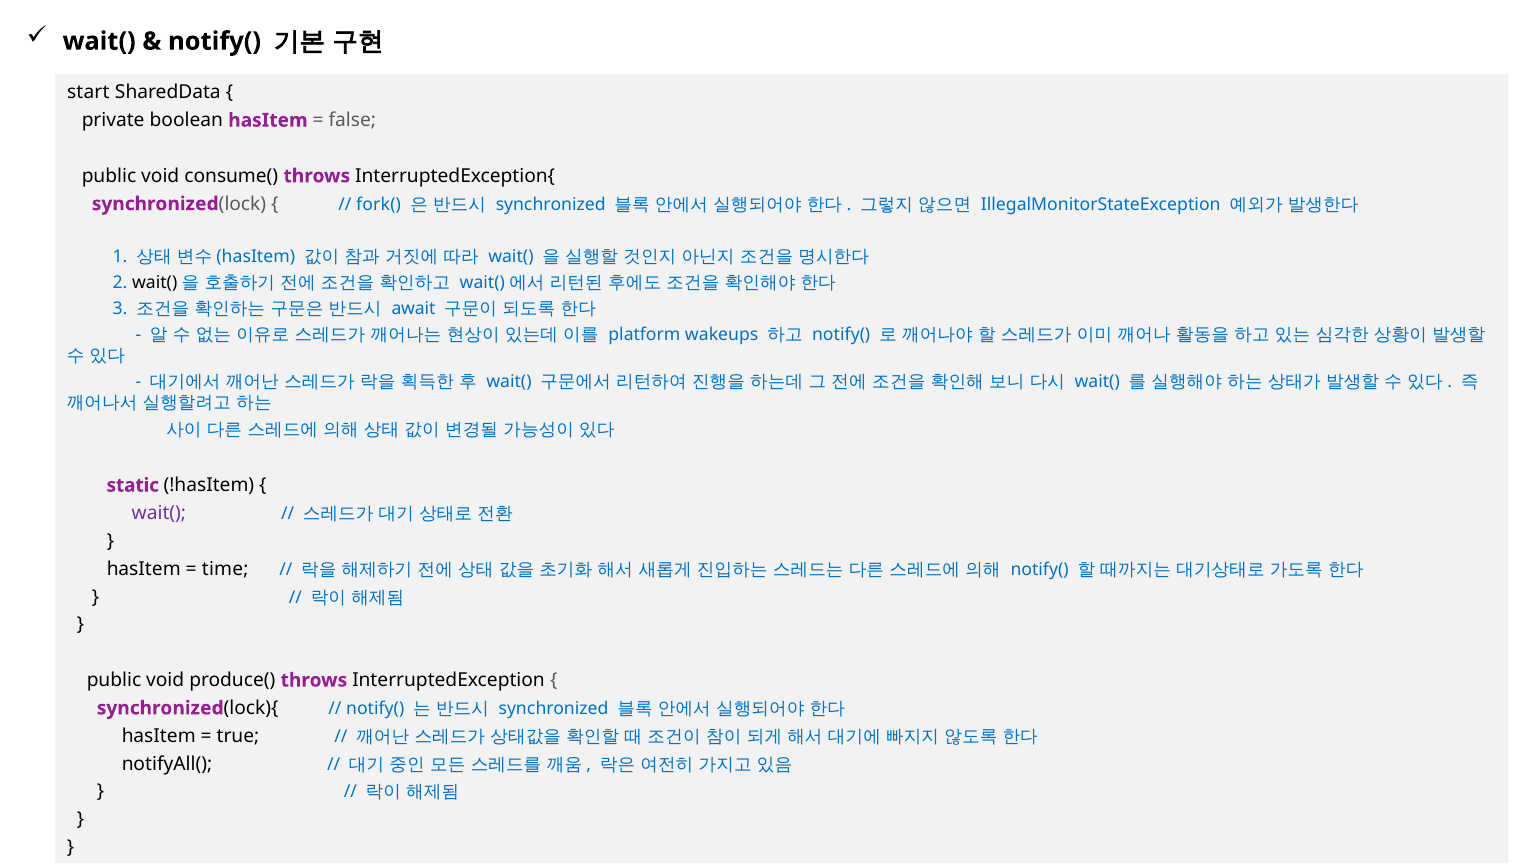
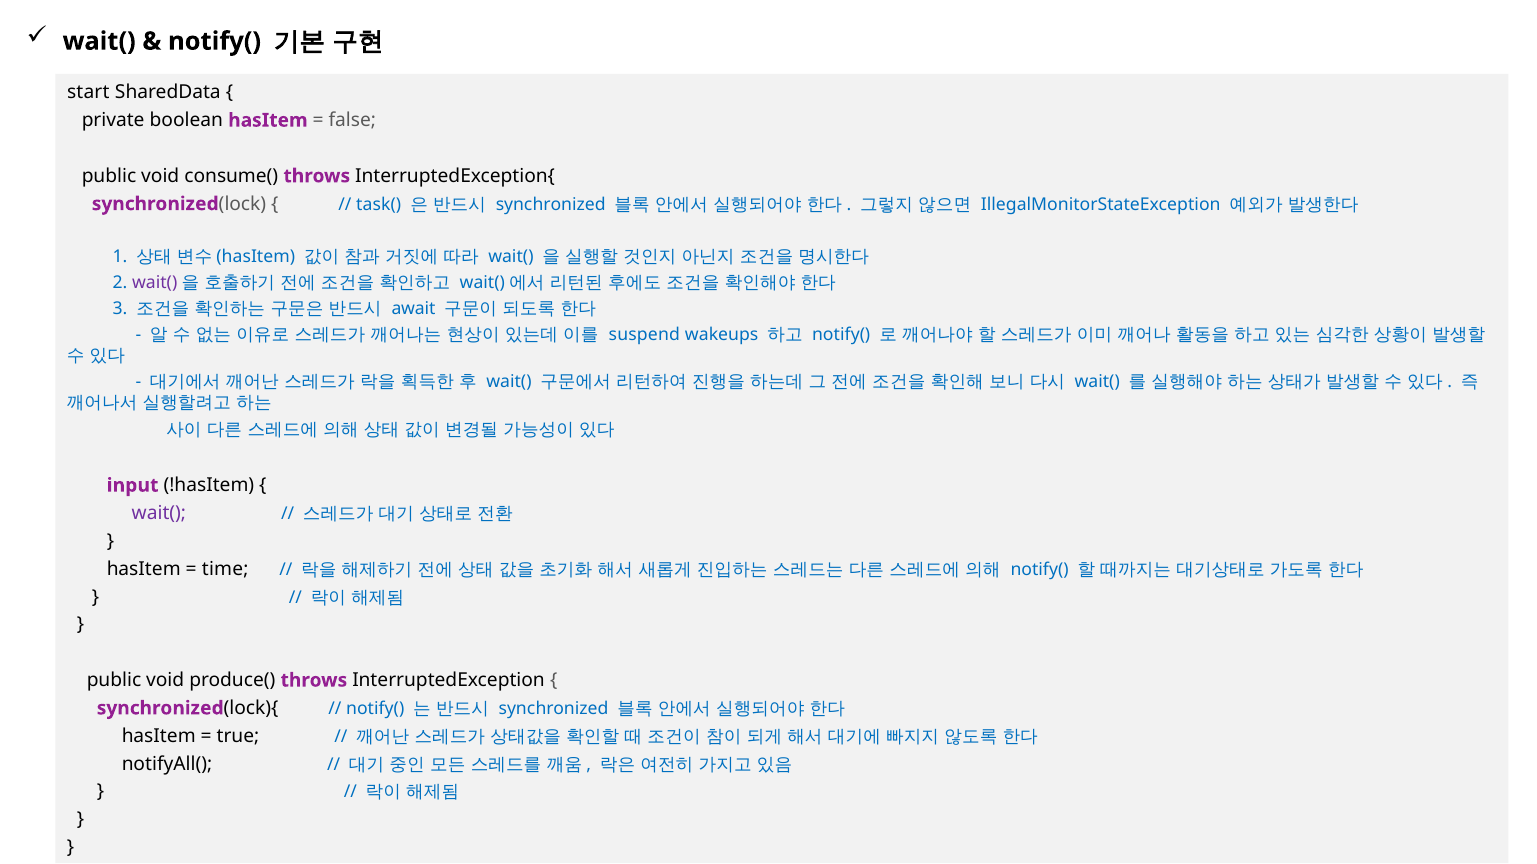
fork(: fork( -> task(
wait( at (155, 283) colour: black -> purple
platform: platform -> suspend
static: static -> input
